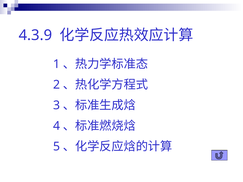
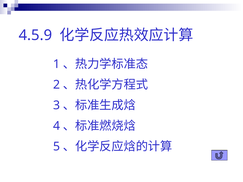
4.3.9: 4.3.9 -> 4.5.9
